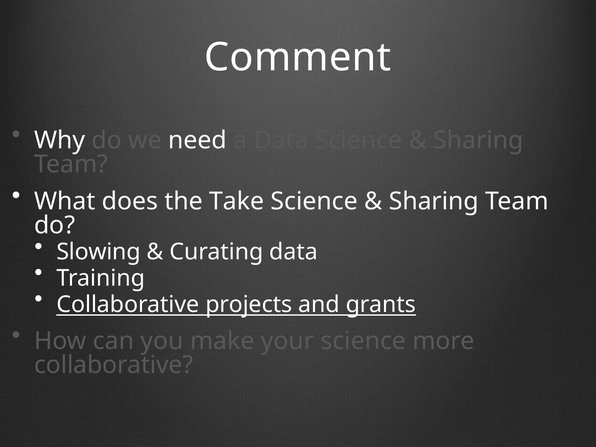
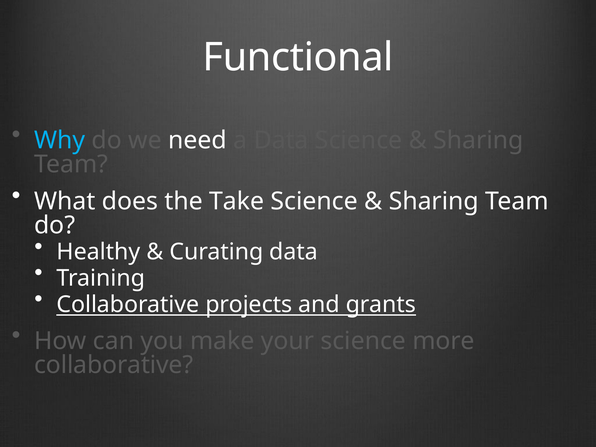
Comment: Comment -> Functional
Why colour: white -> light blue
Slowing: Slowing -> Healthy
